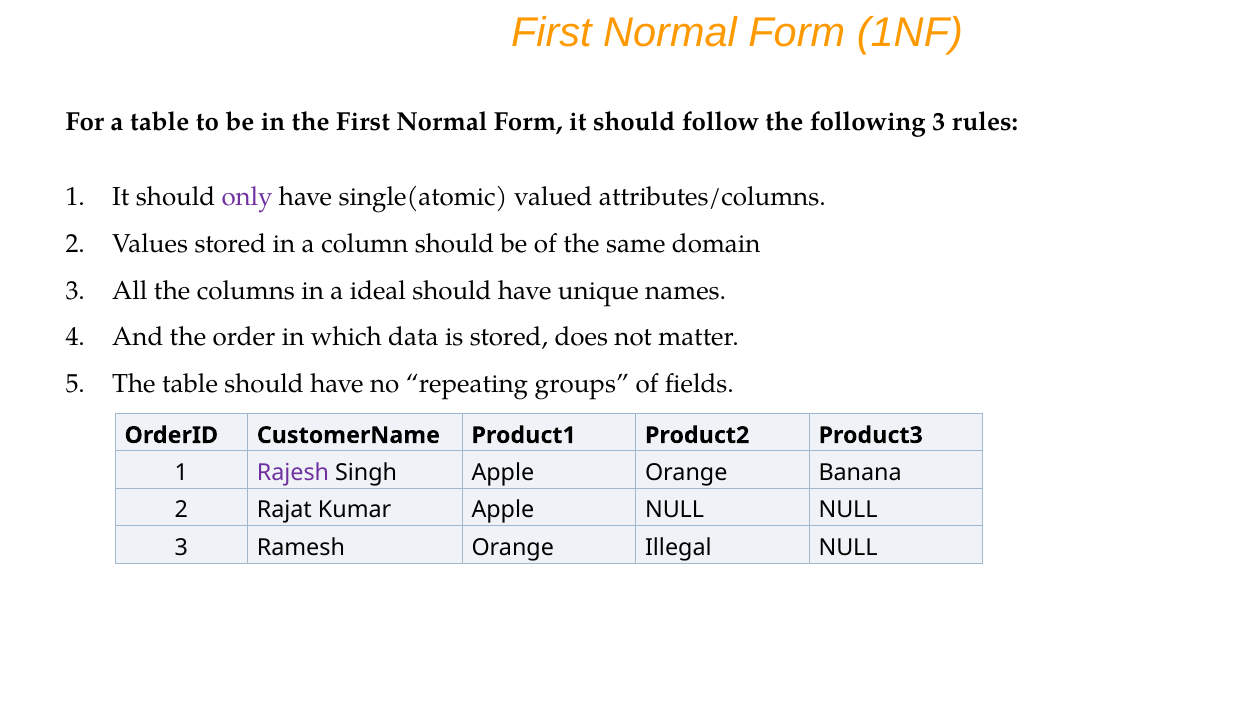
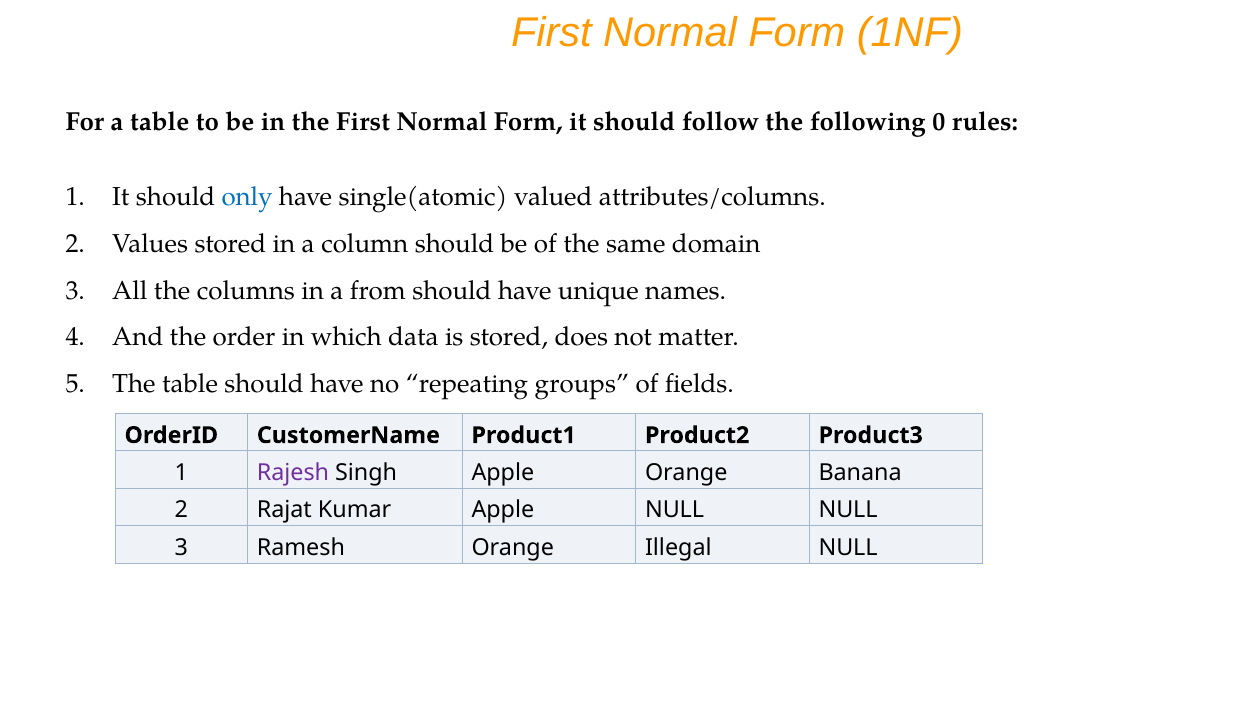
following 3: 3 -> 0
only colour: purple -> blue
ideal: ideal -> from
